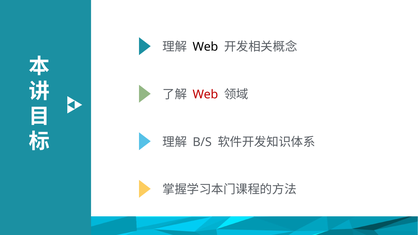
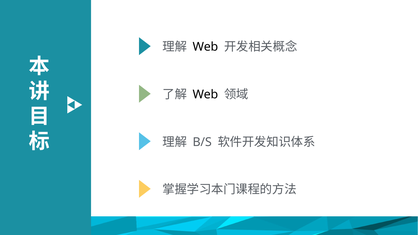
Web at (205, 95) colour: red -> black
